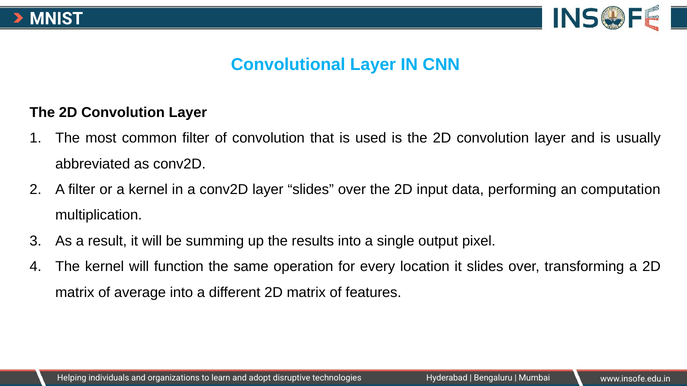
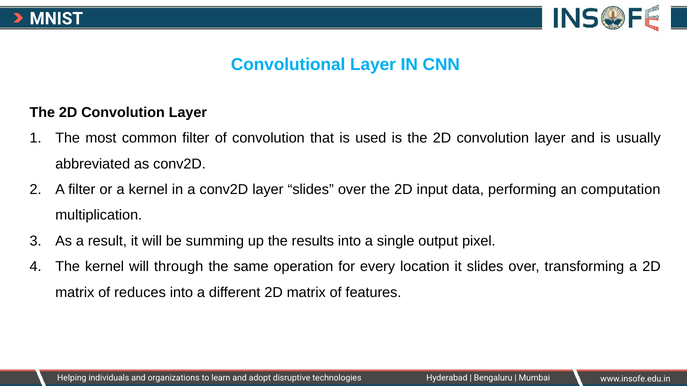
function: function -> through
average: average -> reduces
